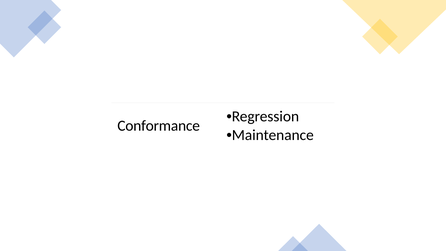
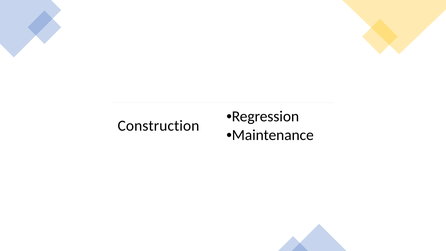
Conformance: Conformance -> Construction
